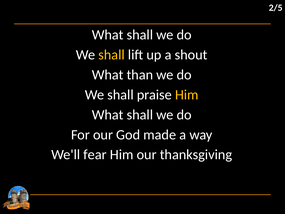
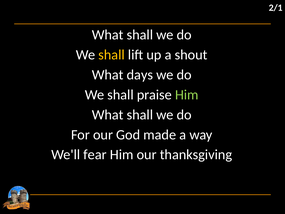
2/5: 2/5 -> 2/1
than: than -> days
Him at (187, 95) colour: yellow -> light green
